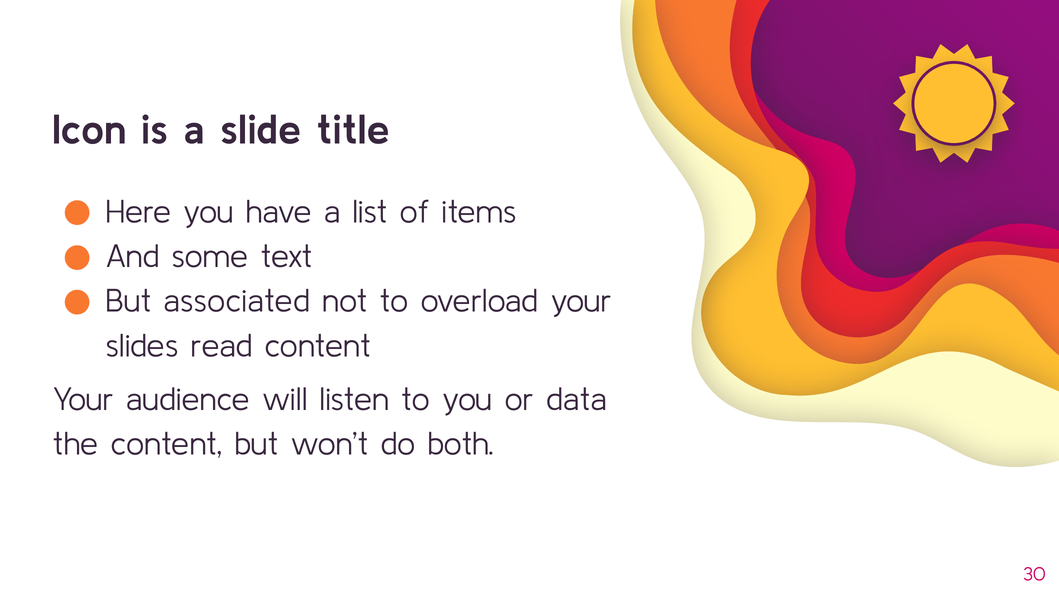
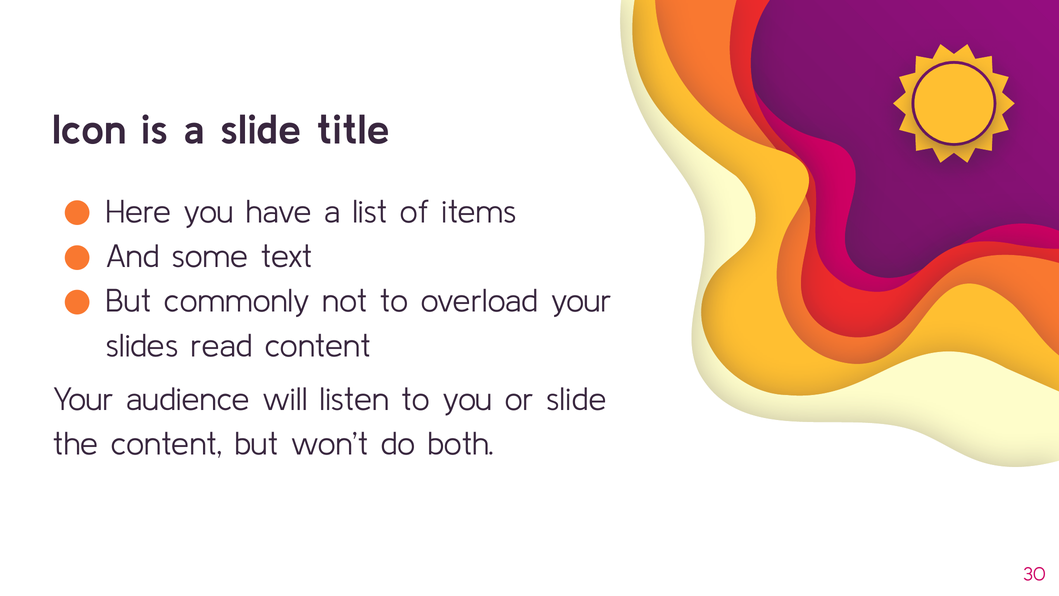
associated: associated -> commonly
or data: data -> slide
